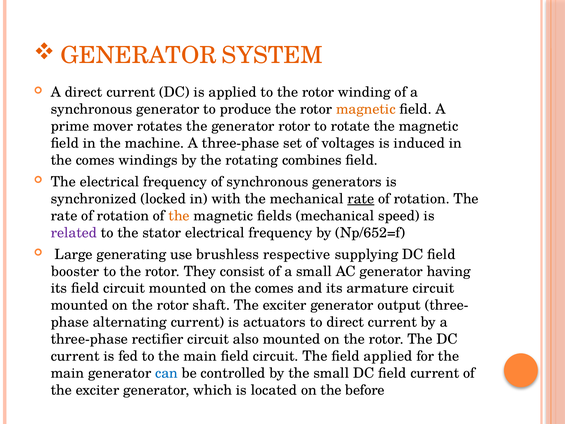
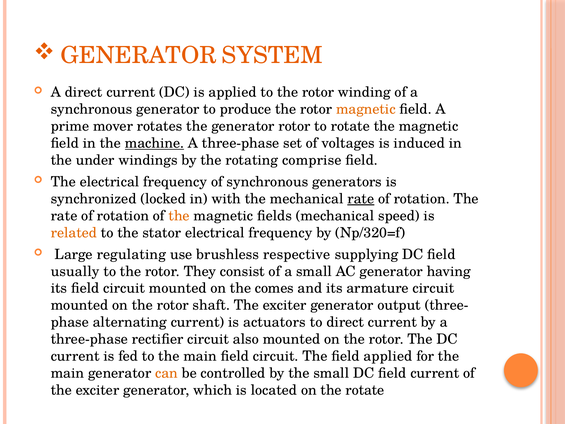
machine underline: none -> present
comes at (95, 160): comes -> under
combines: combines -> comprise
related colour: purple -> orange
Np/652=f: Np/652=f -> Np/320=f
generating: generating -> regulating
booster: booster -> usually
can colour: blue -> orange
the before: before -> rotate
